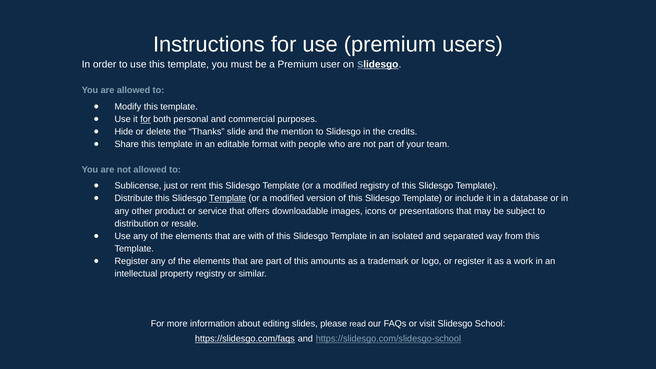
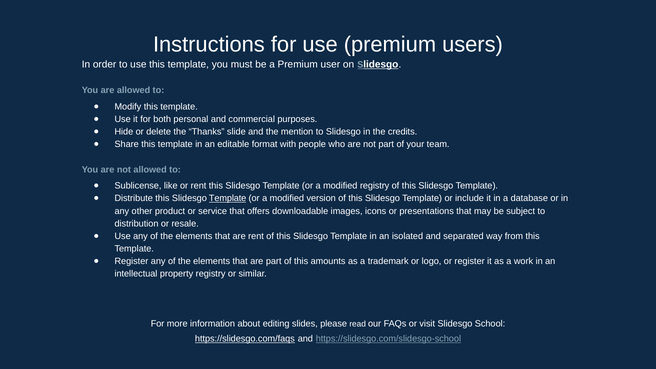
for at (146, 119) underline: present -> none
just: just -> like
are with: with -> rent
